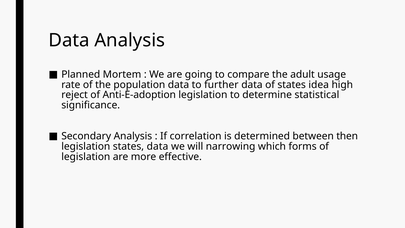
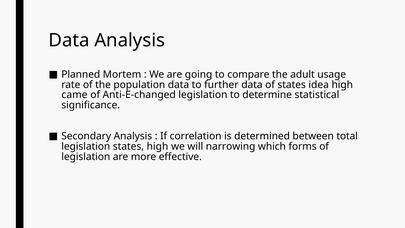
reject: reject -> came
Anti-E-adoption: Anti-E-adoption -> Anti-E-changed
then: then -> total
states data: data -> high
